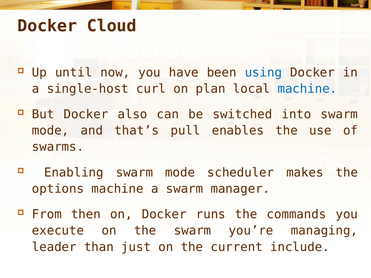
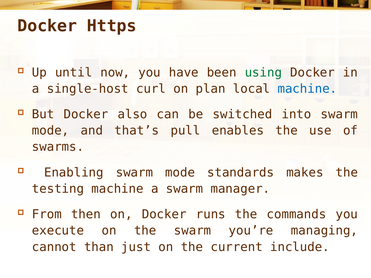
Cloud: Cloud -> Https
using colour: blue -> green
scheduler: scheduler -> standards
options: options -> testing
leader: leader -> cannot
